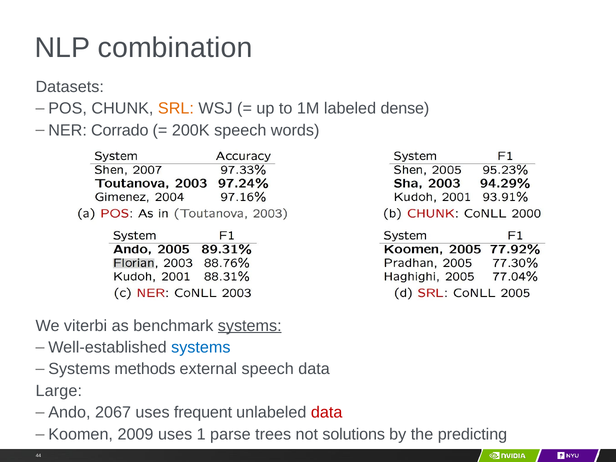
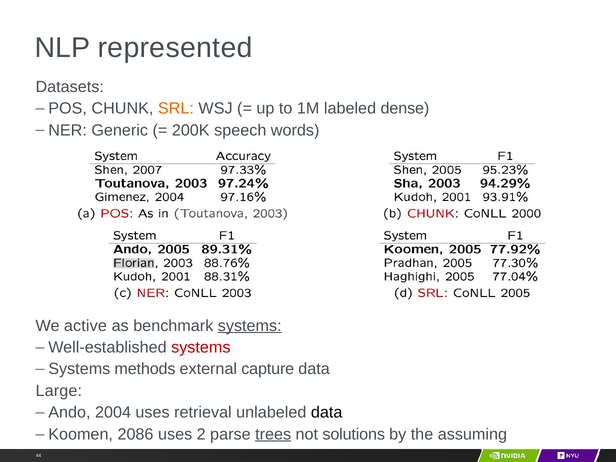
combination: combination -> represented
Corrado: Corrado -> Generic
viterbi: viterbi -> active
systems at (201, 347) colour: blue -> red
external speech: speech -> capture
2067: 2067 -> 2004
frequent: frequent -> retrieval
data at (327, 413) colour: red -> black
2009: 2009 -> 2086
1: 1 -> 2
trees underline: none -> present
predicting: predicting -> assuming
